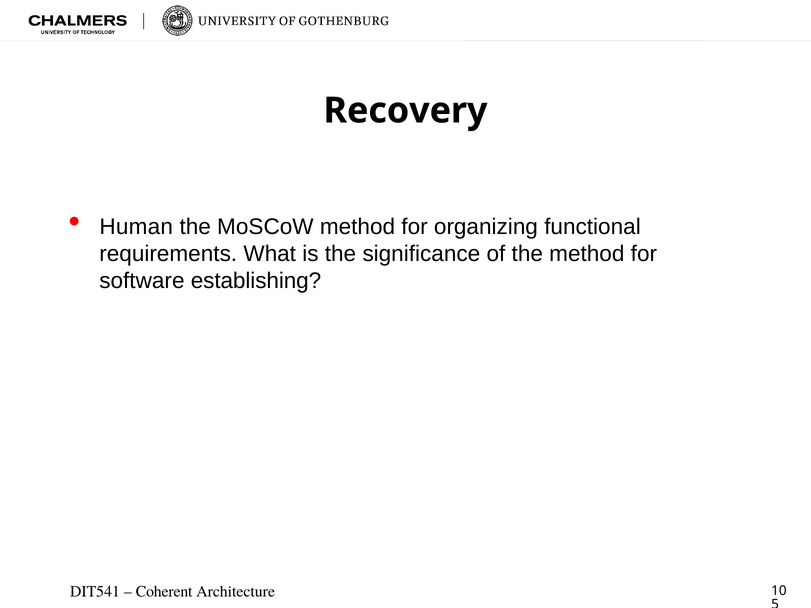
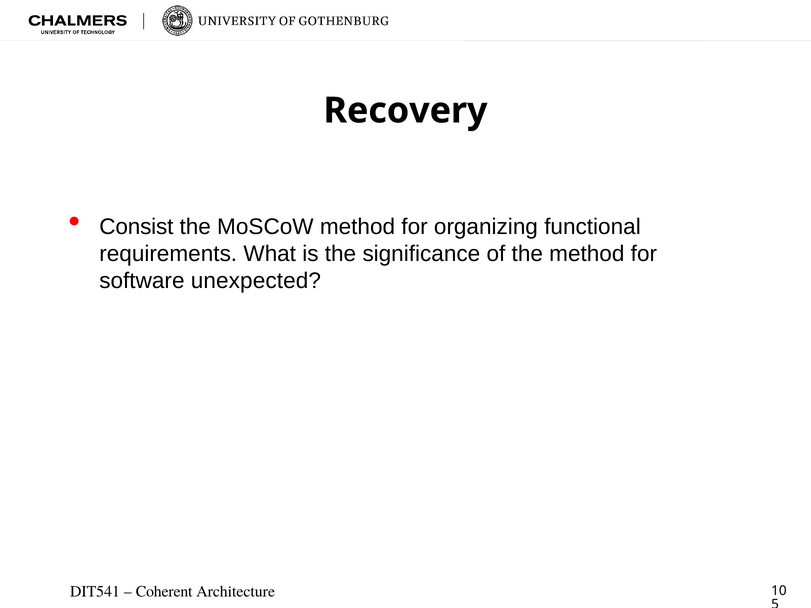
Human: Human -> Consist
establishing: establishing -> unexpected
